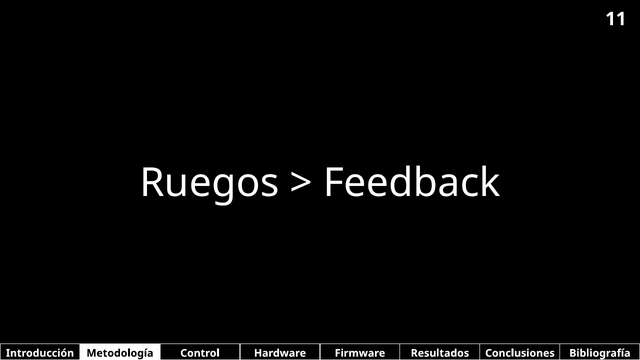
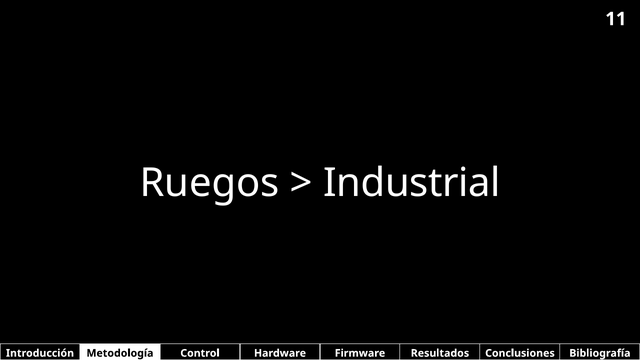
Feedback: Feedback -> Industrial
